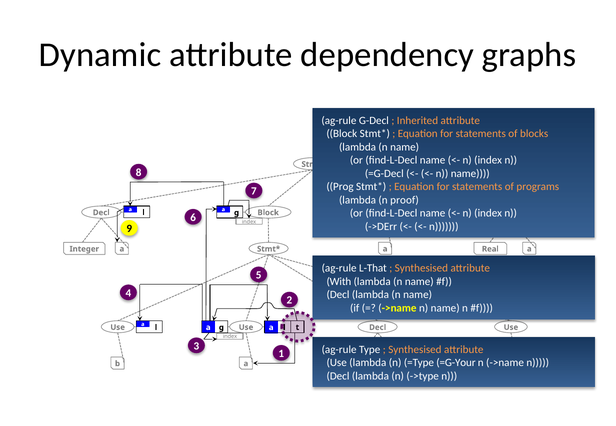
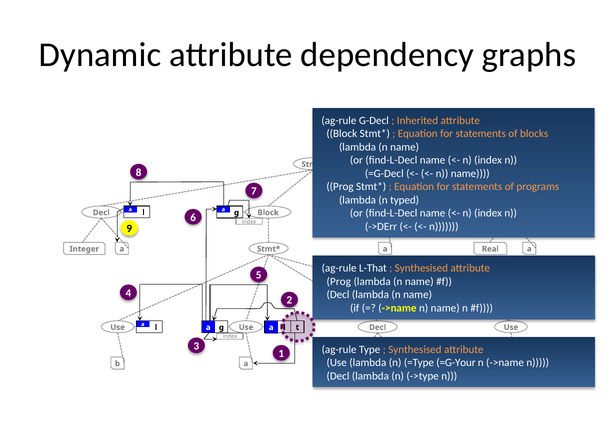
proof: proof -> typed
With at (339, 282): With -> Prog
